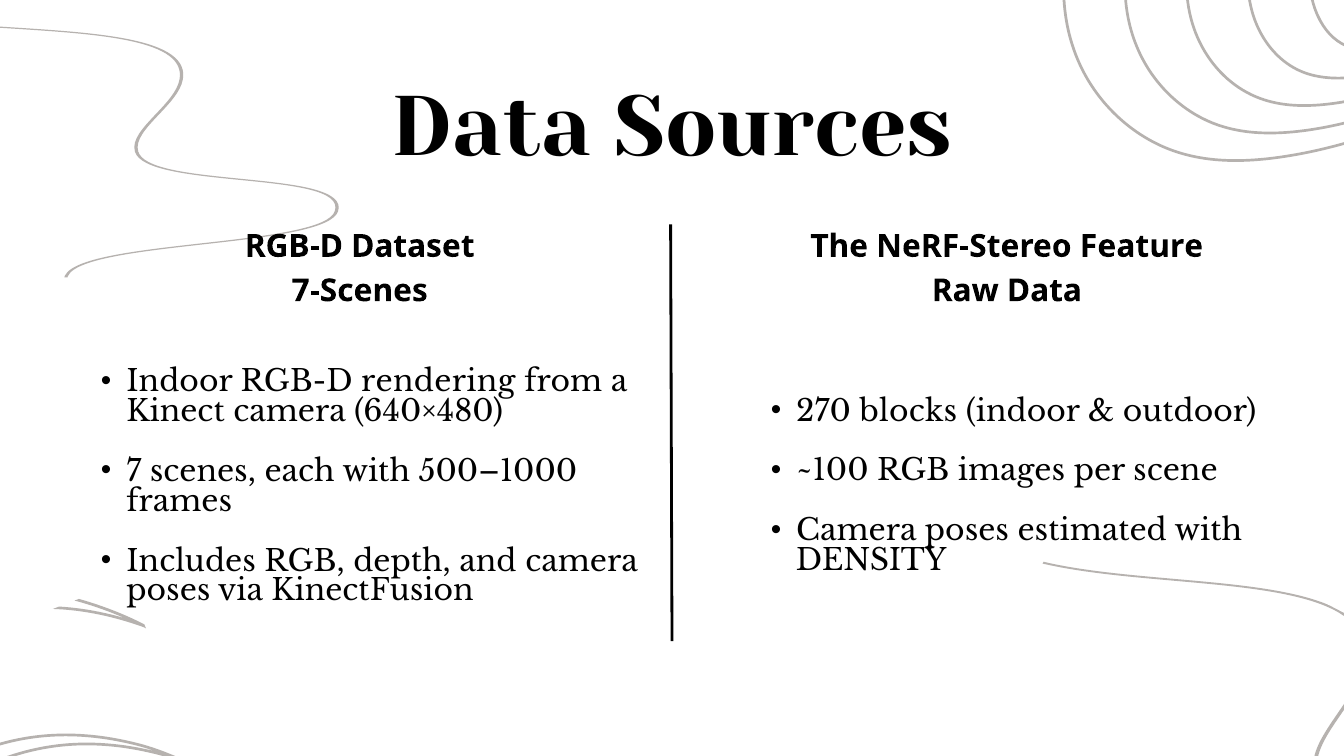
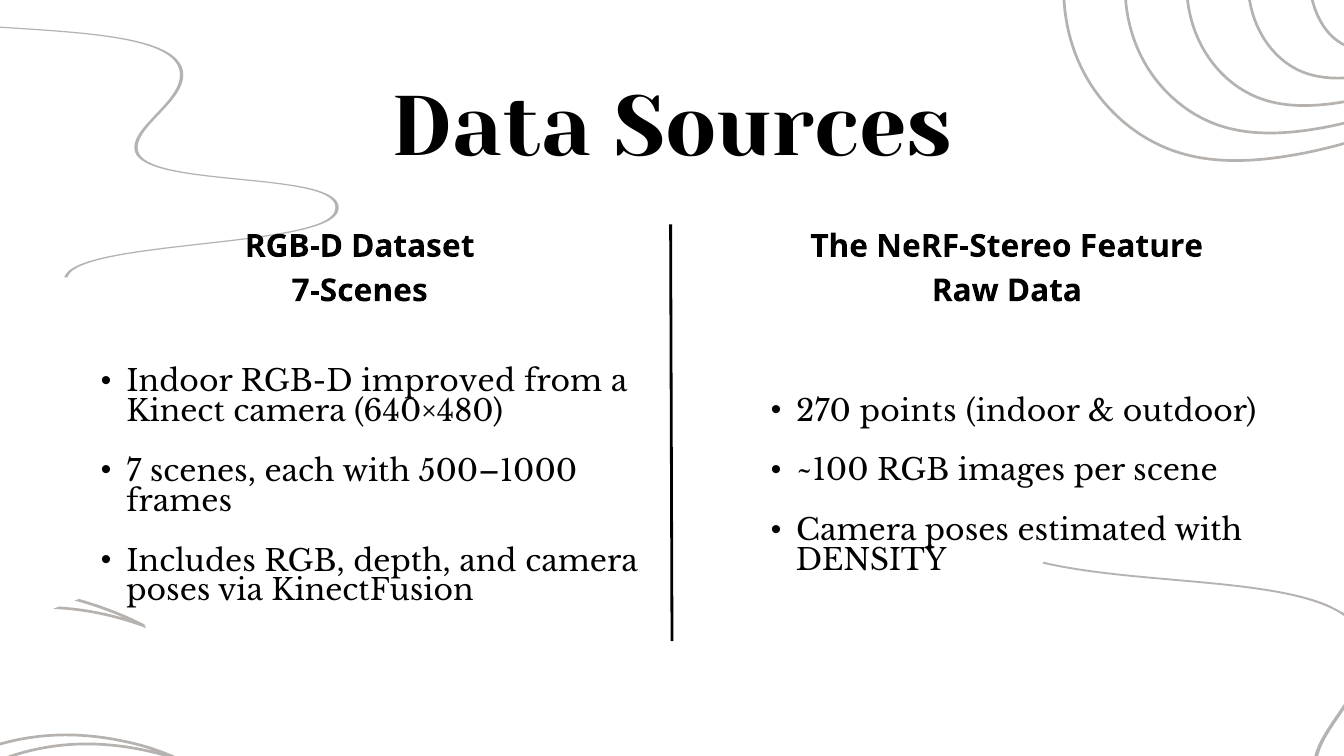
rendering: rendering -> improved
blocks: blocks -> points
